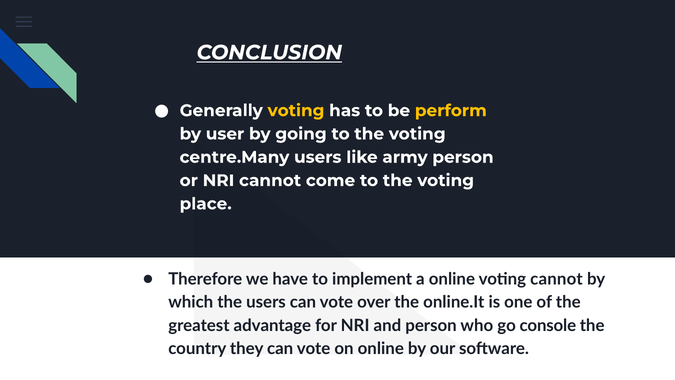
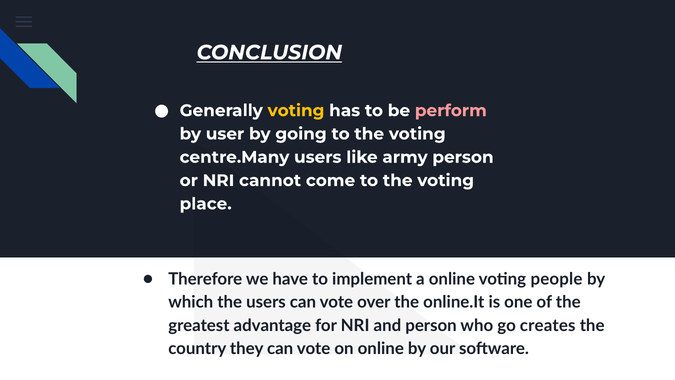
perform colour: yellow -> pink
voting cannot: cannot -> people
console: console -> creates
